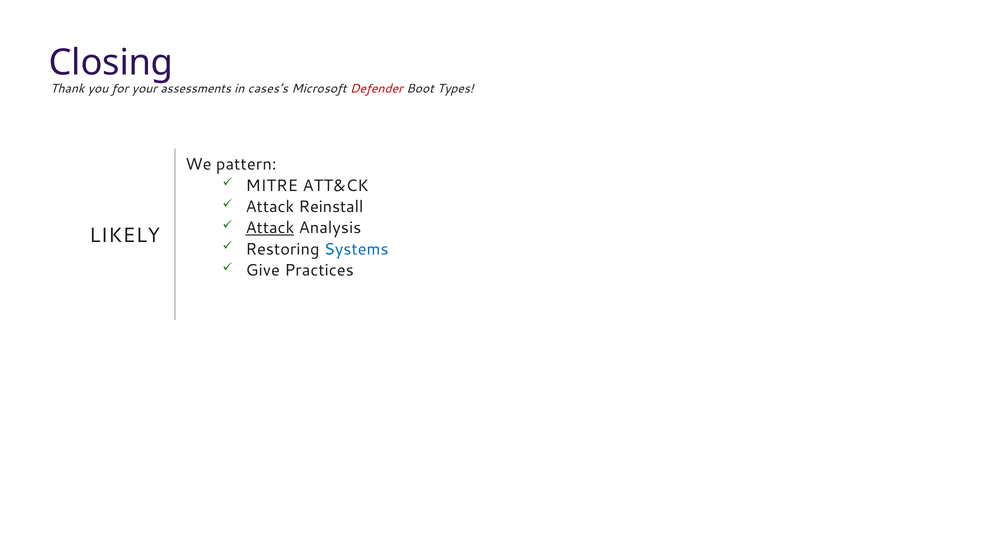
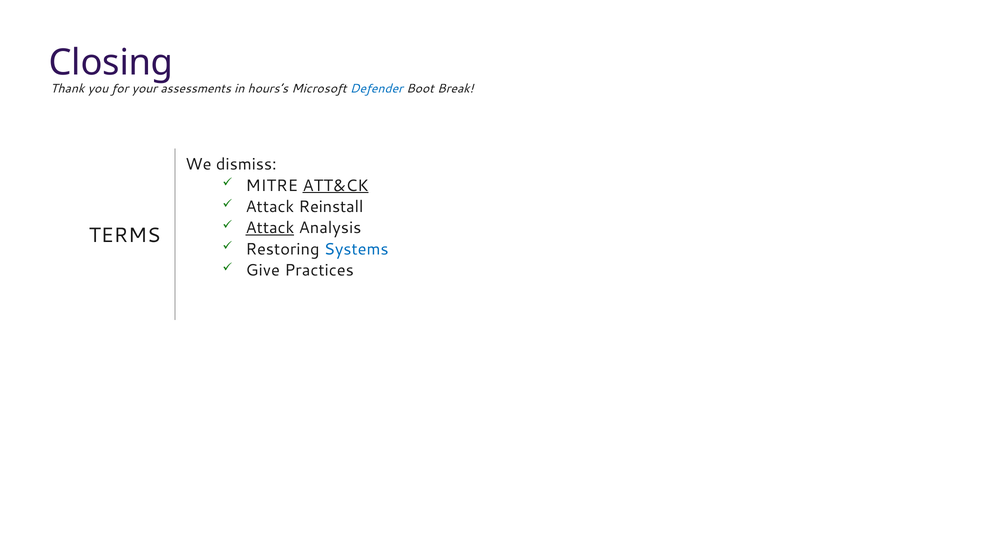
cases’s: cases’s -> hours’s
Defender colour: red -> blue
Types: Types -> Break
pattern: pattern -> dismiss
ATT&CK underline: none -> present
LIKELY: LIKELY -> TERMS
